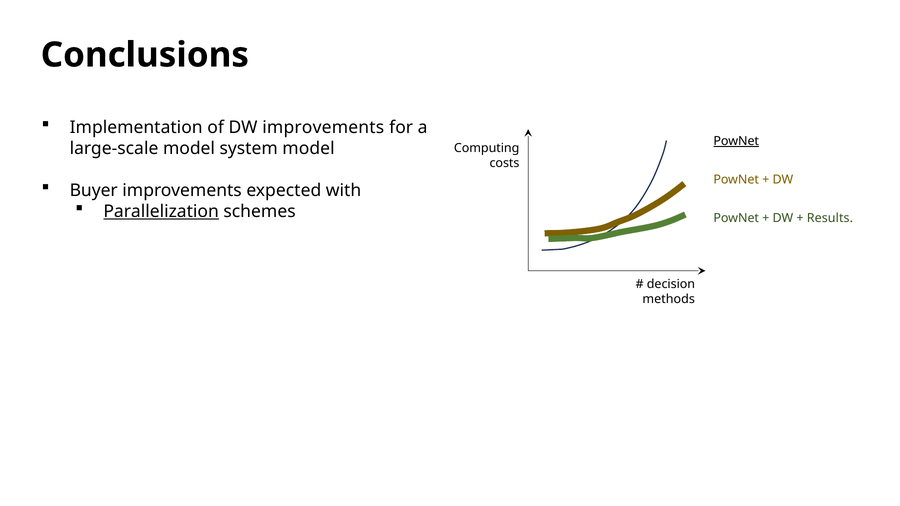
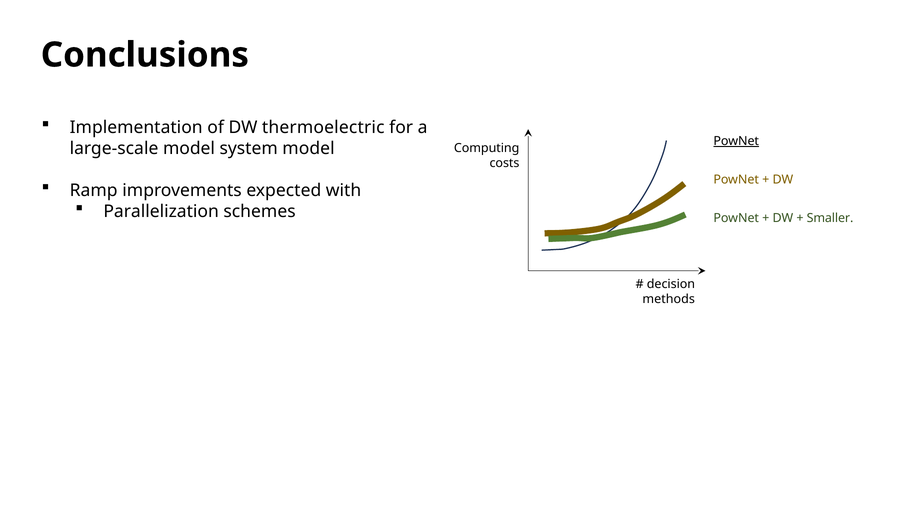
DW improvements: improvements -> thermoelectric
Buyer: Buyer -> Ramp
Parallelization underline: present -> none
Results: Results -> Smaller
